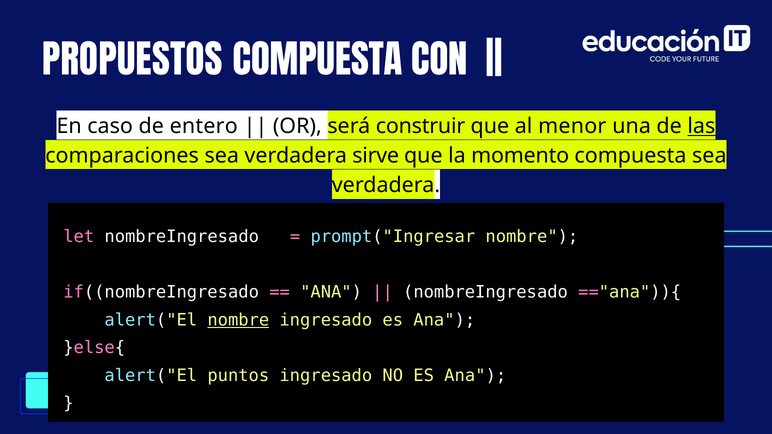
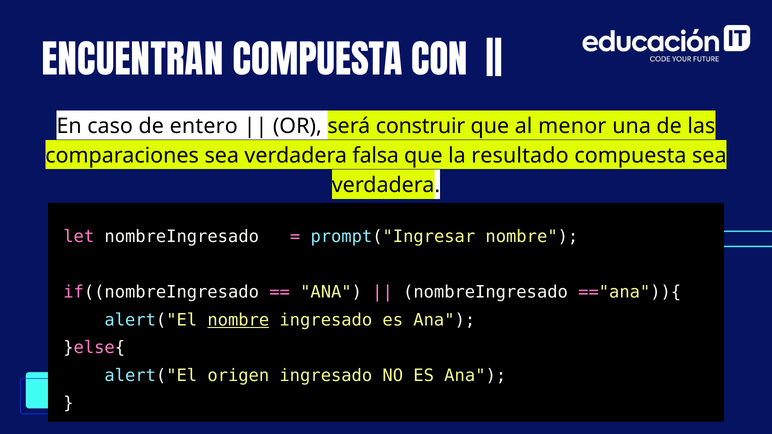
PROPUESTOS: PROPUESTOS -> ENCUENTRAN
las underline: present -> none
sirve: sirve -> falsa
momento: momento -> resultado
puntos: puntos -> origen
